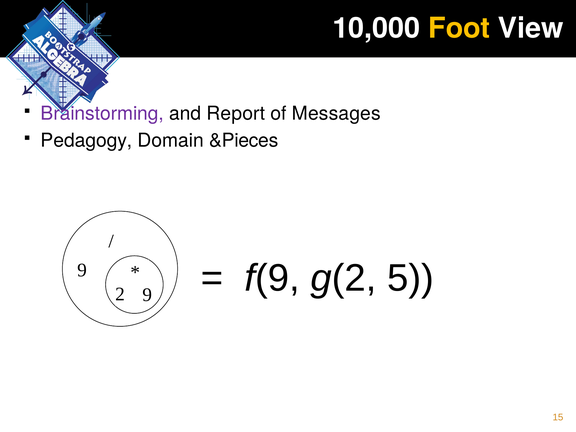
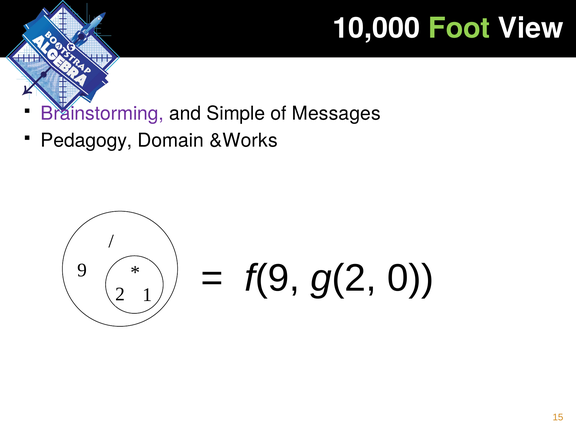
Foot colour: yellow -> light green
Report: Report -> Simple
&Pieces: &Pieces -> &Works
5: 5 -> 0
2 9: 9 -> 1
